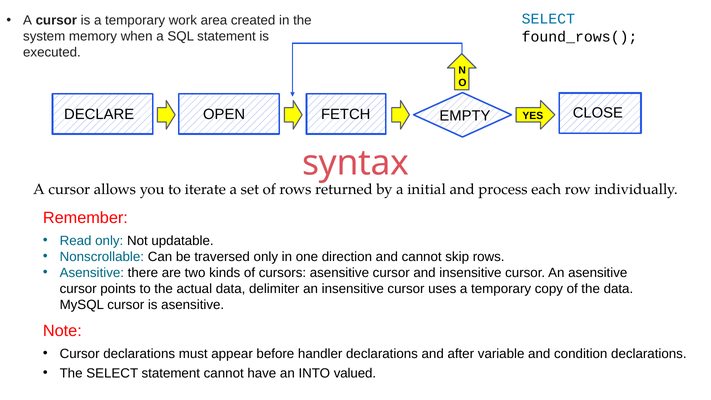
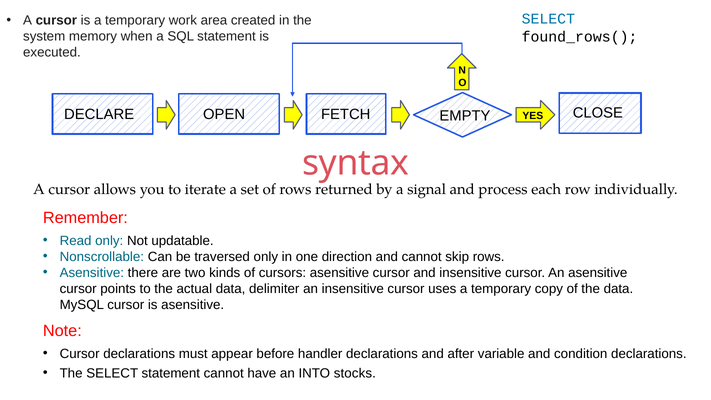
initial: initial -> signal
valued: valued -> stocks
